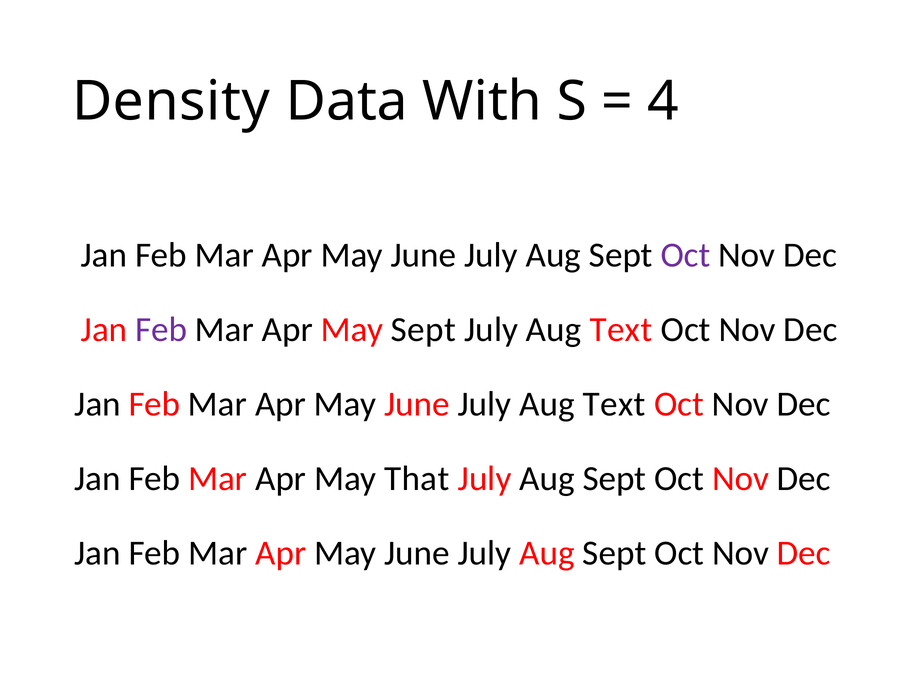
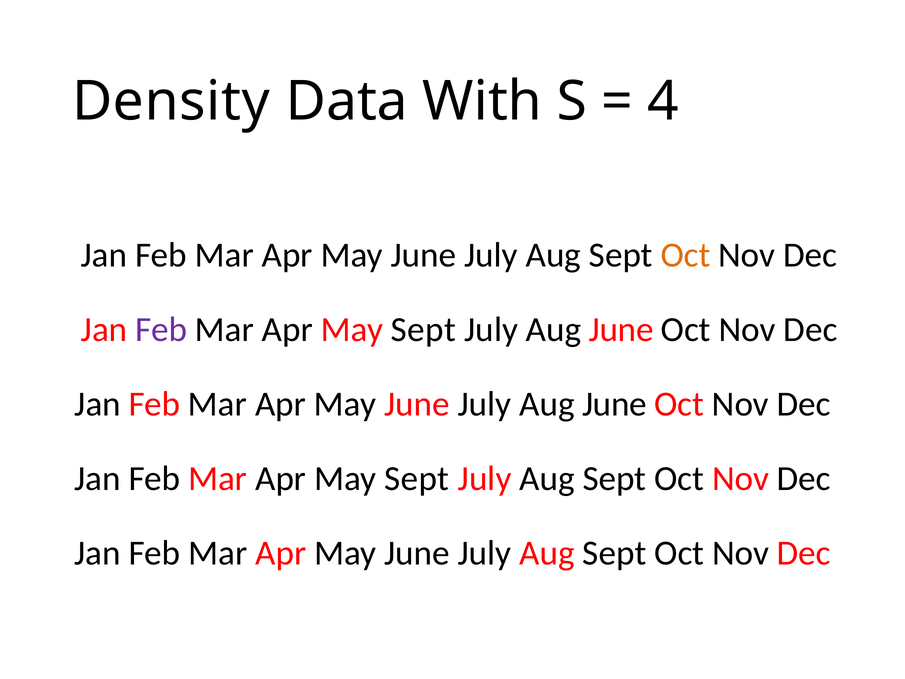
Oct at (685, 255) colour: purple -> orange
Text at (621, 329): Text -> June
June July Aug Text: Text -> June
That at (417, 478): That -> Sept
